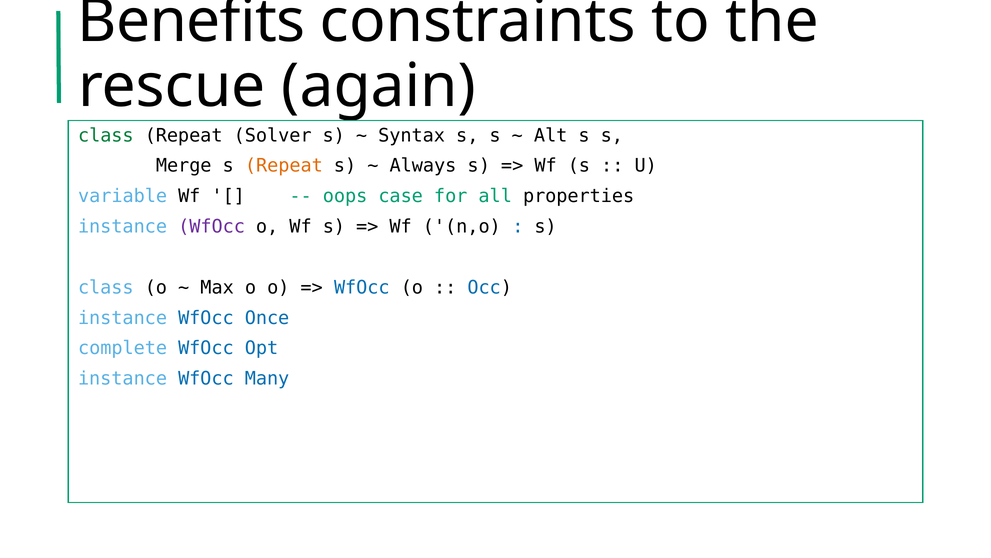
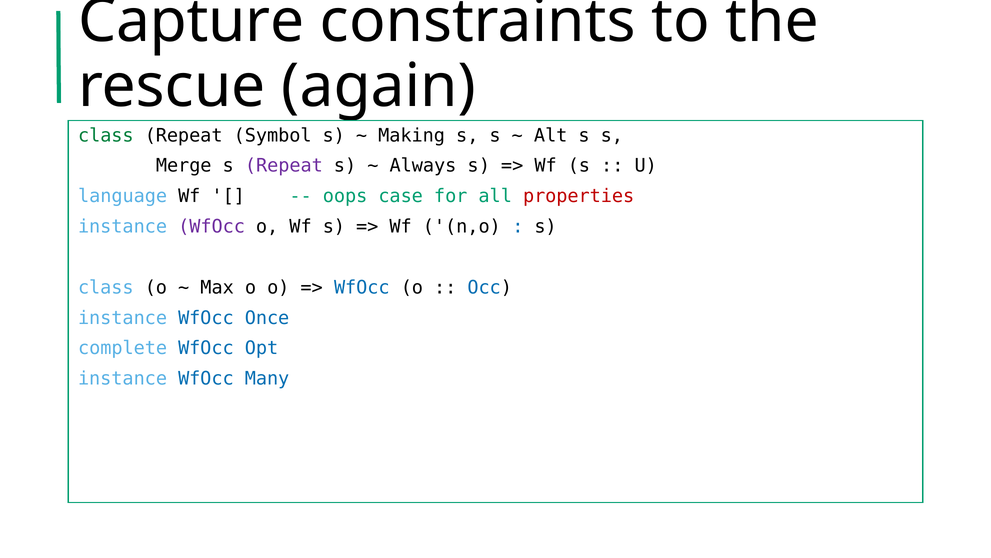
Benefits: Benefits -> Capture
Solver: Solver -> Symbol
Syntax: Syntax -> Making
Repeat at (284, 166) colour: orange -> purple
variable: variable -> language
properties colour: black -> red
